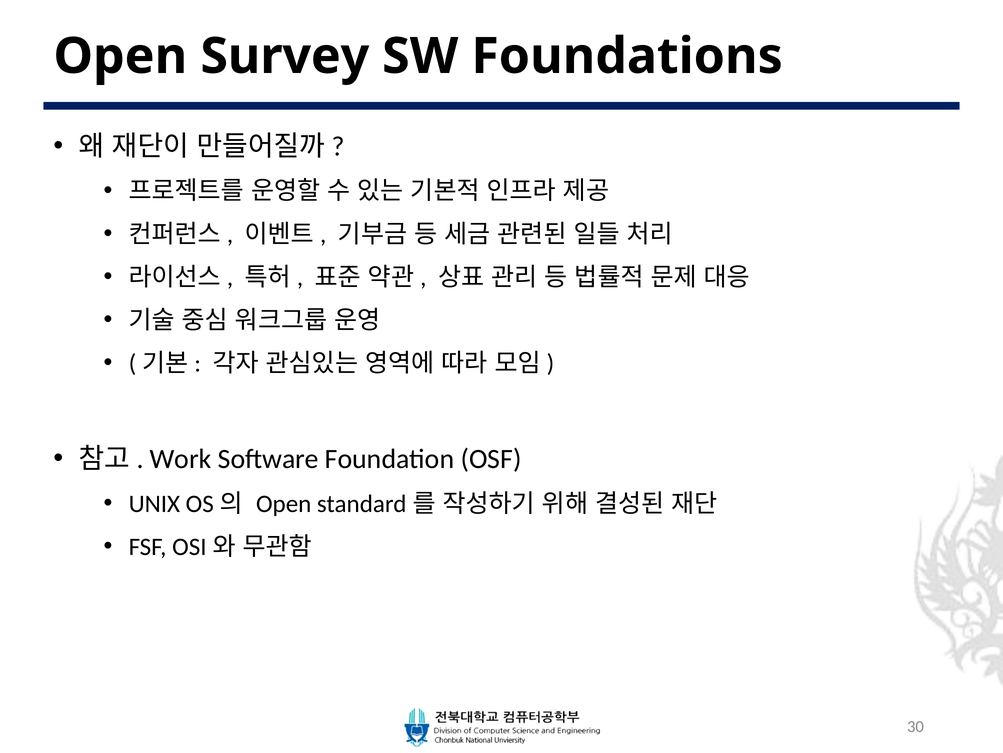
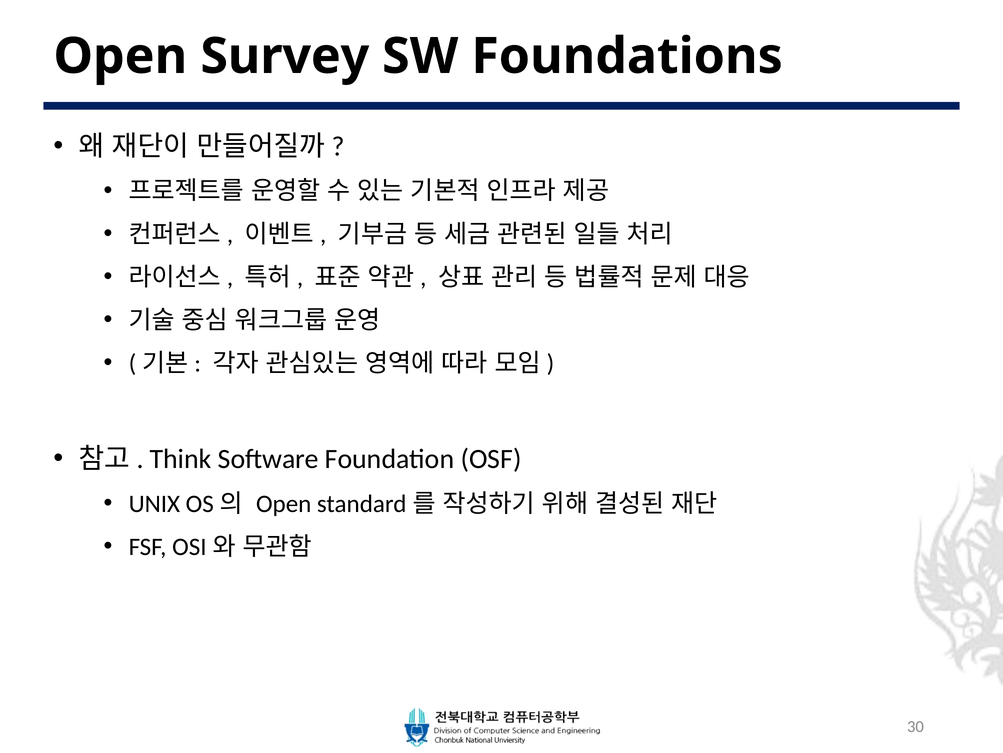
Work: Work -> Think
